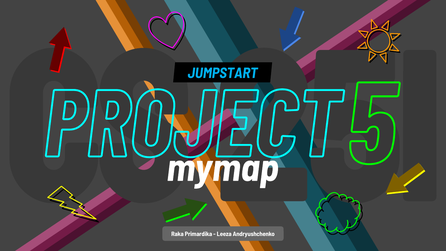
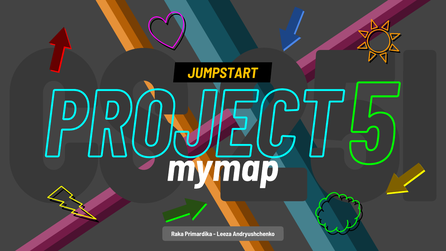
JUMPSTART colour: light blue -> yellow
